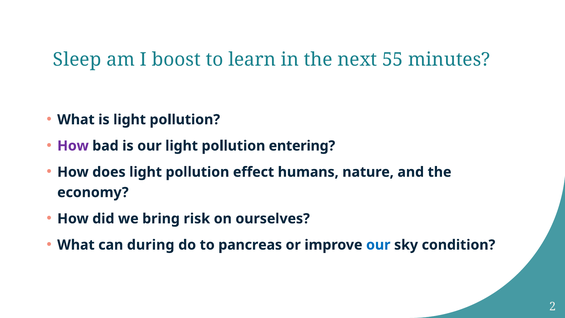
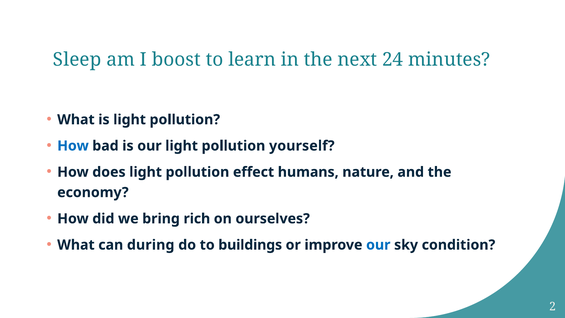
55: 55 -> 24
How at (73, 146) colour: purple -> blue
entering: entering -> yourself
risk: risk -> rich
pancreas: pancreas -> buildings
